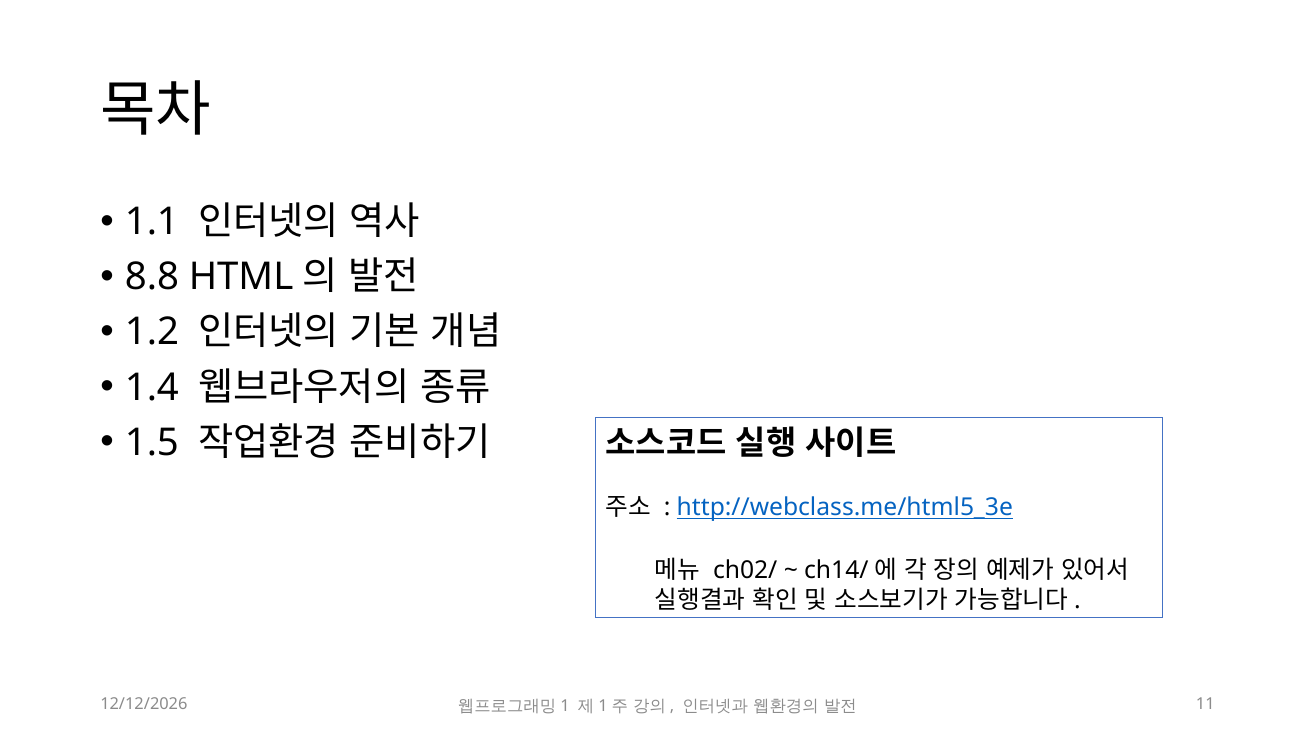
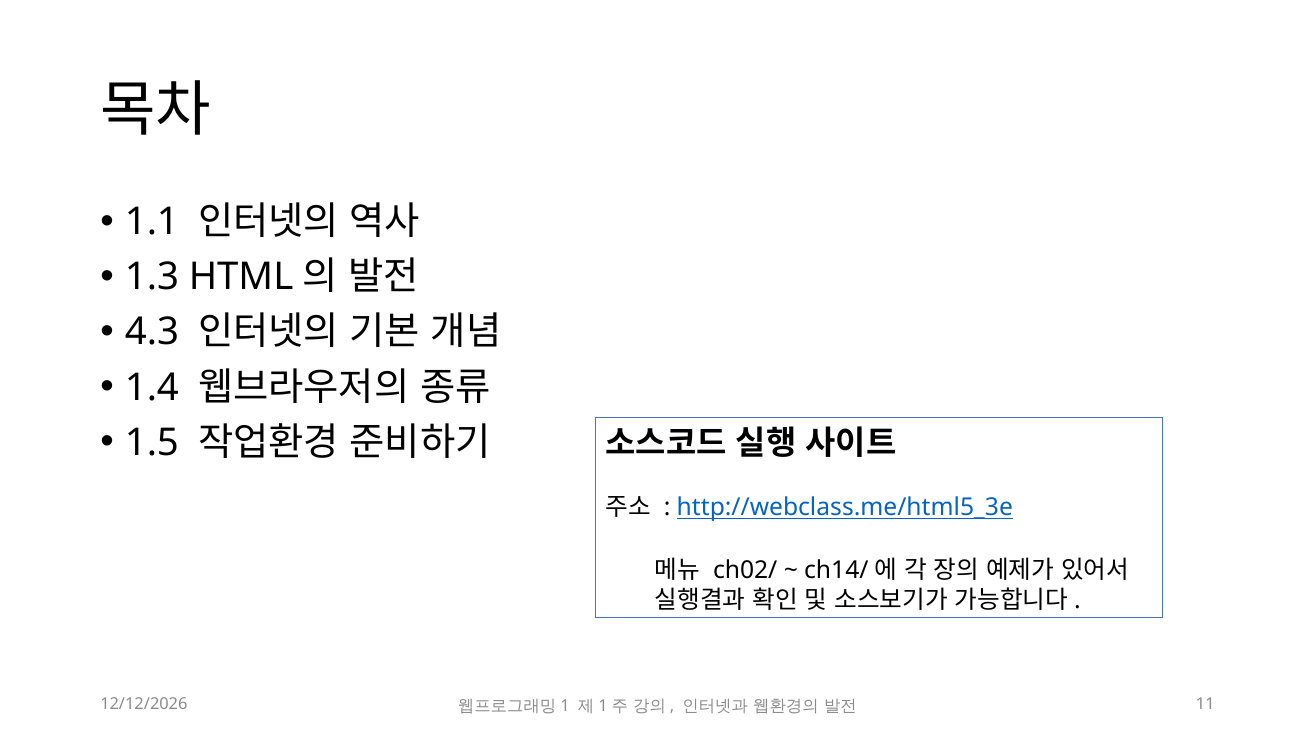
8.8: 8.8 -> 1.3
1.2: 1.2 -> 4.3
